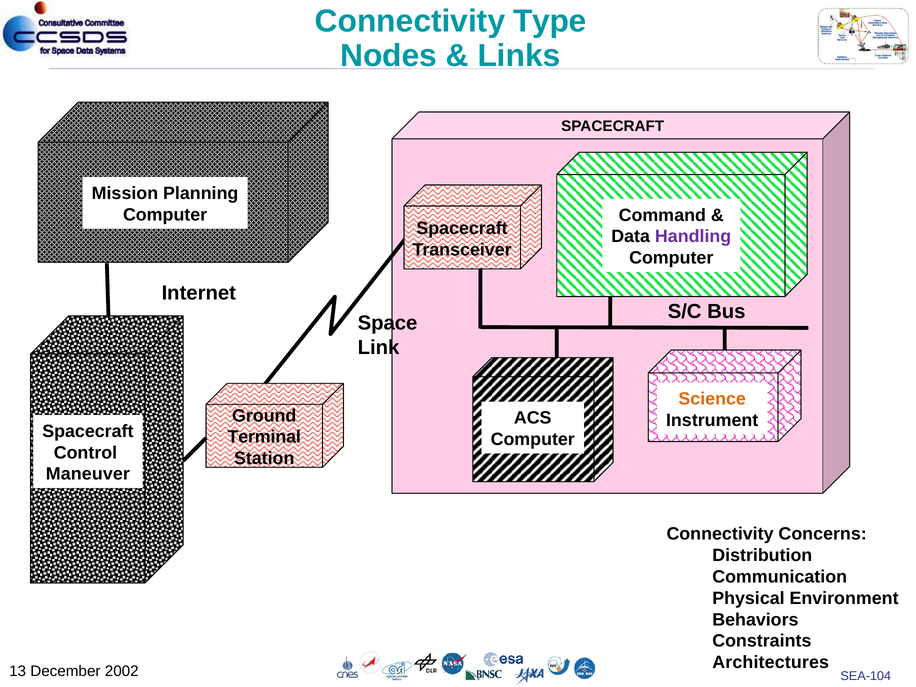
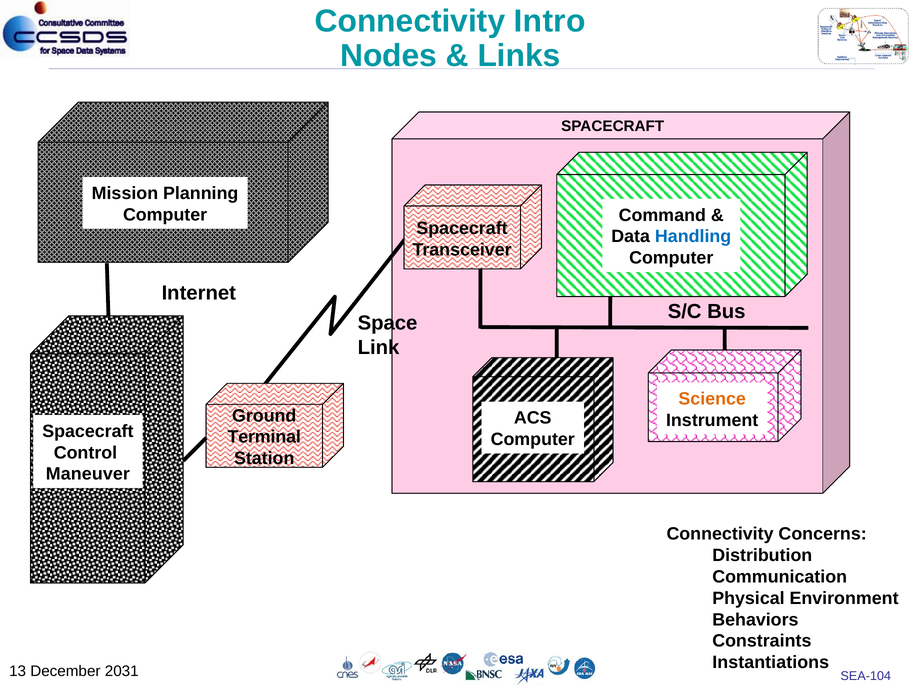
Type: Type -> Intro
Handling colour: purple -> blue
Architectures: Architectures -> Instantiations
2002: 2002 -> 2031
